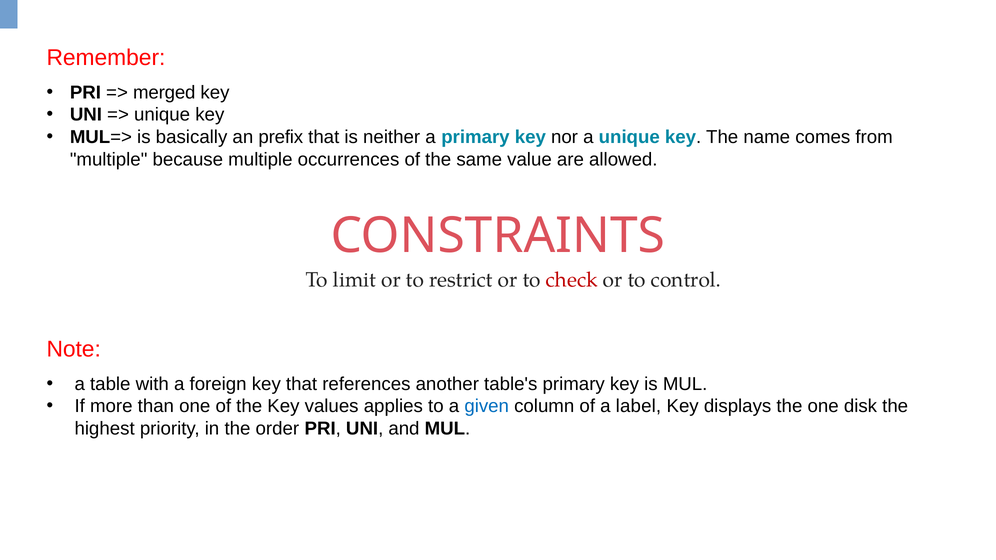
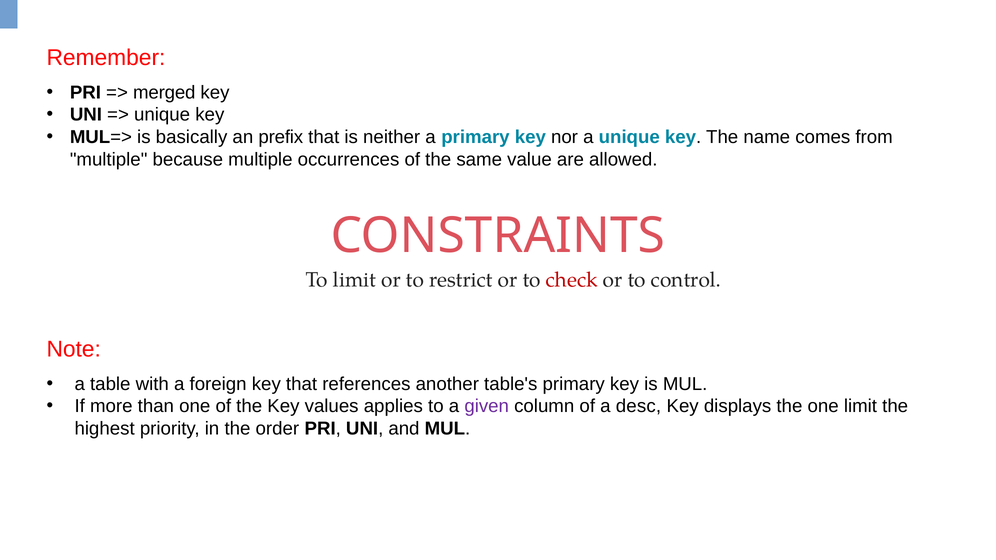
given colour: blue -> purple
label: label -> desc
one disk: disk -> limit
